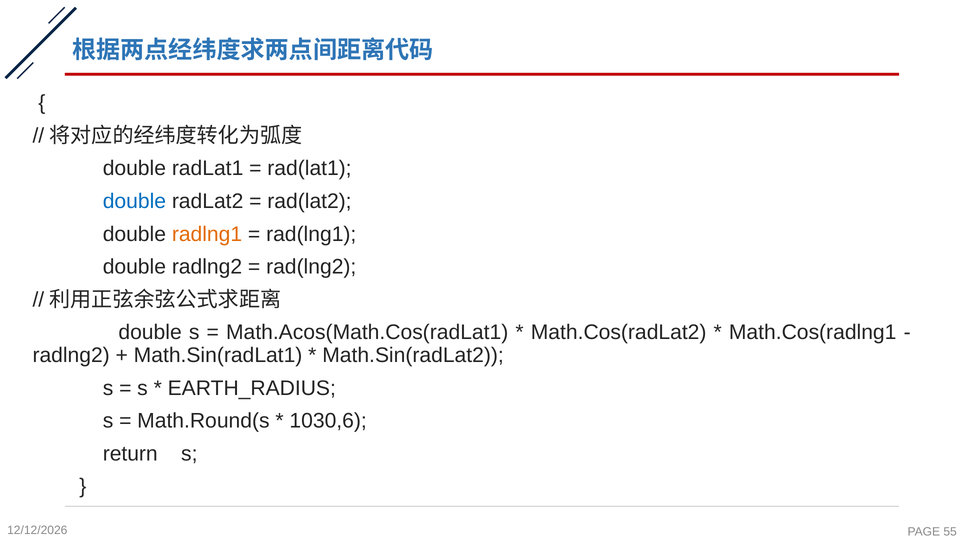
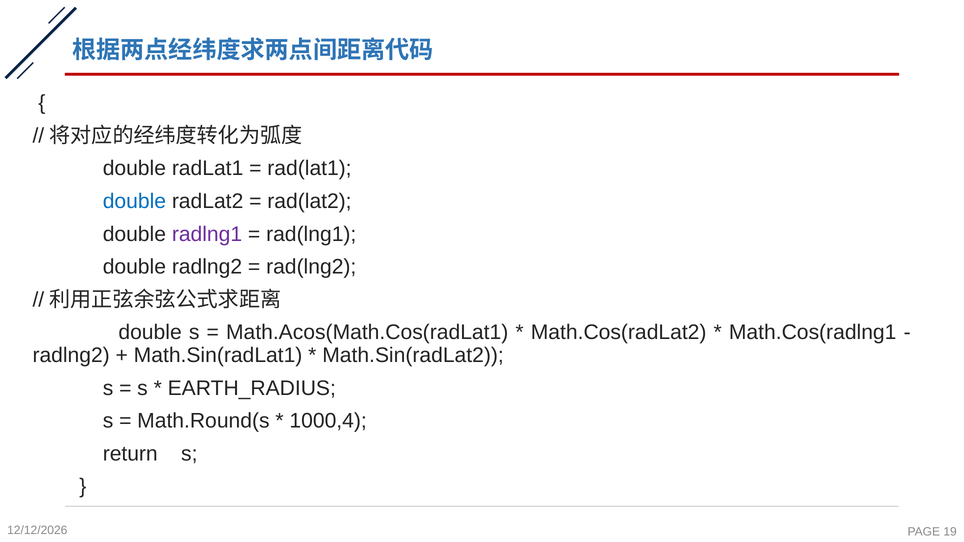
radlng1 colour: orange -> purple
1030,6: 1030,6 -> 1000,4
55: 55 -> 19
